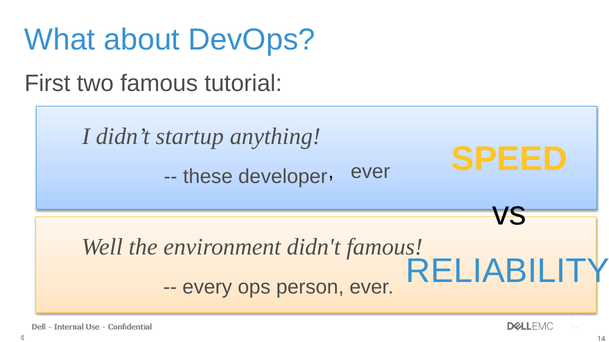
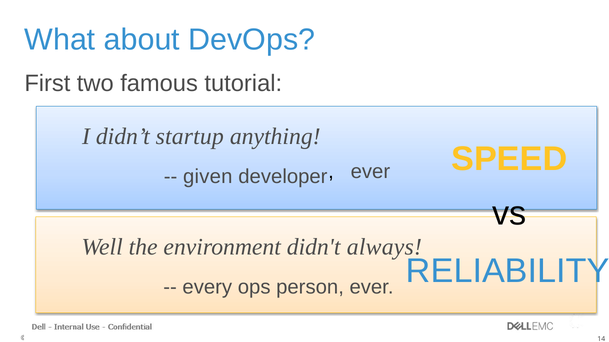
these: these -> given
didn't famous: famous -> always
